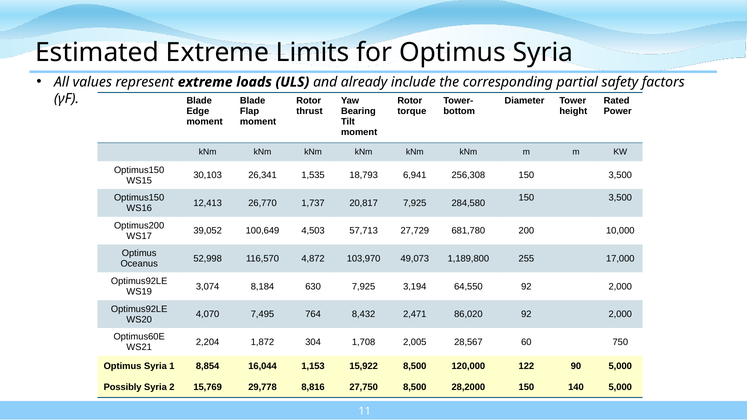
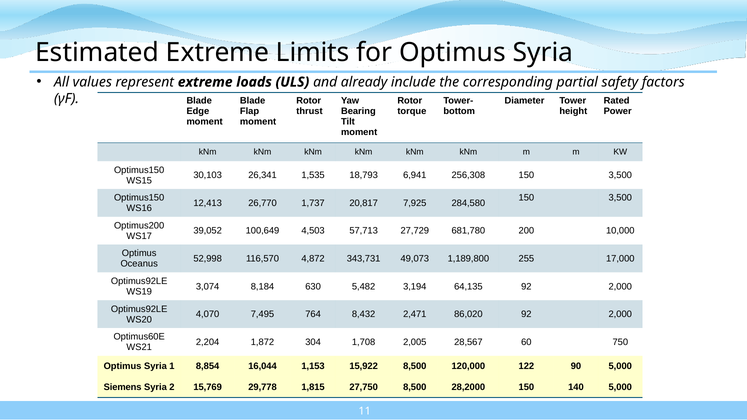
103,970: 103,970 -> 343,731
630 7,925: 7,925 -> 5,482
64,550: 64,550 -> 64,135
Possibly: Possibly -> Siemens
8,816: 8,816 -> 1,815
